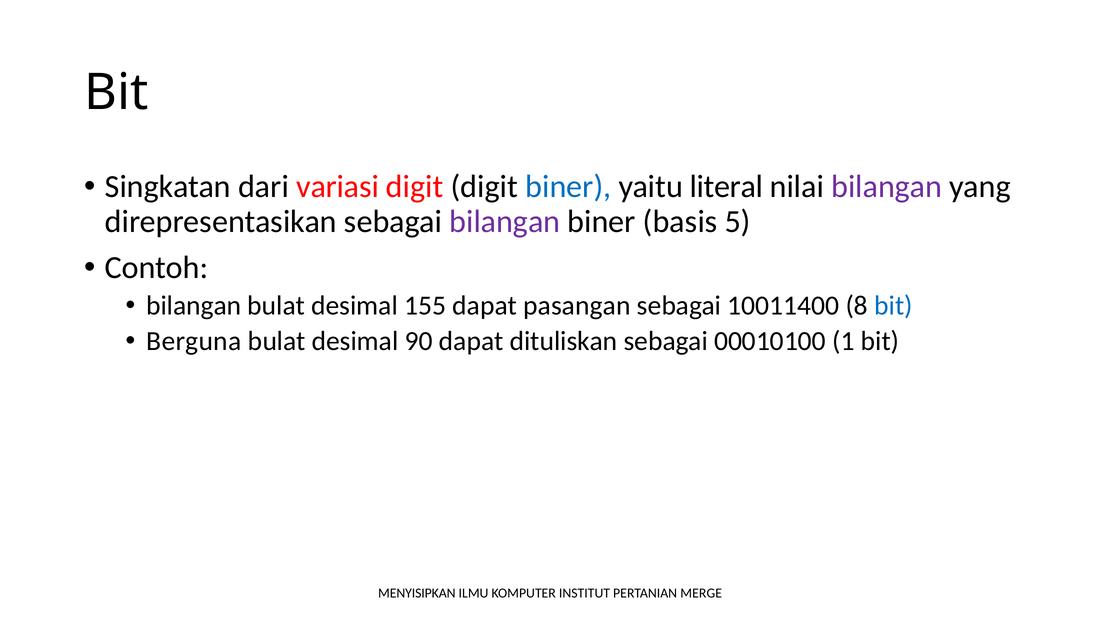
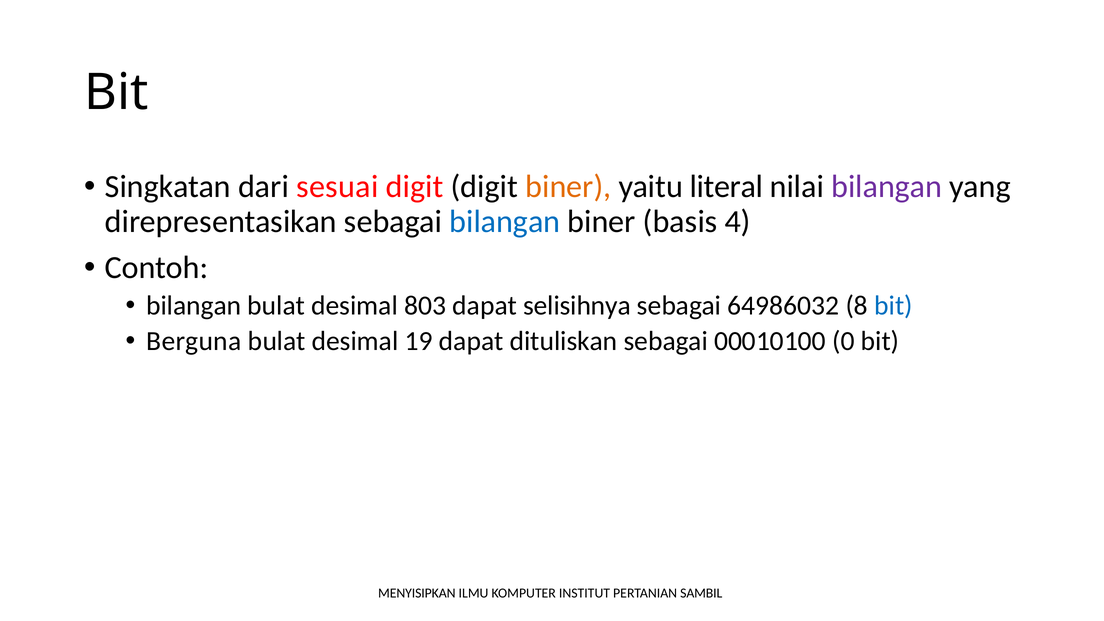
variasi: variasi -> sesuai
biner at (568, 187) colour: blue -> orange
bilangan at (505, 221) colour: purple -> blue
5: 5 -> 4
155: 155 -> 803
pasangan: pasangan -> selisihnya
10011400: 10011400 -> 64986032
90: 90 -> 19
1: 1 -> 0
MERGE: MERGE -> SAMBIL
